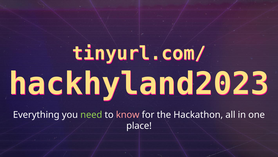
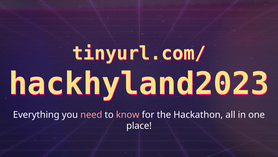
need colour: light green -> pink
